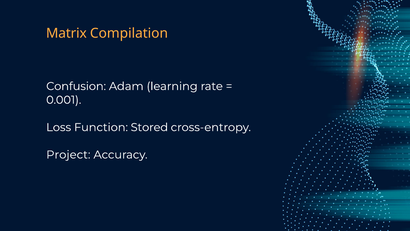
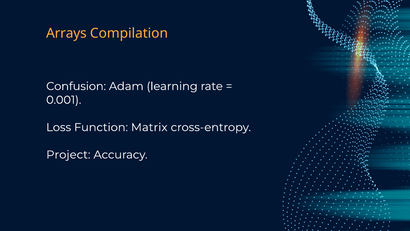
Matrix: Matrix -> Arrays
Stored: Stored -> Matrix
